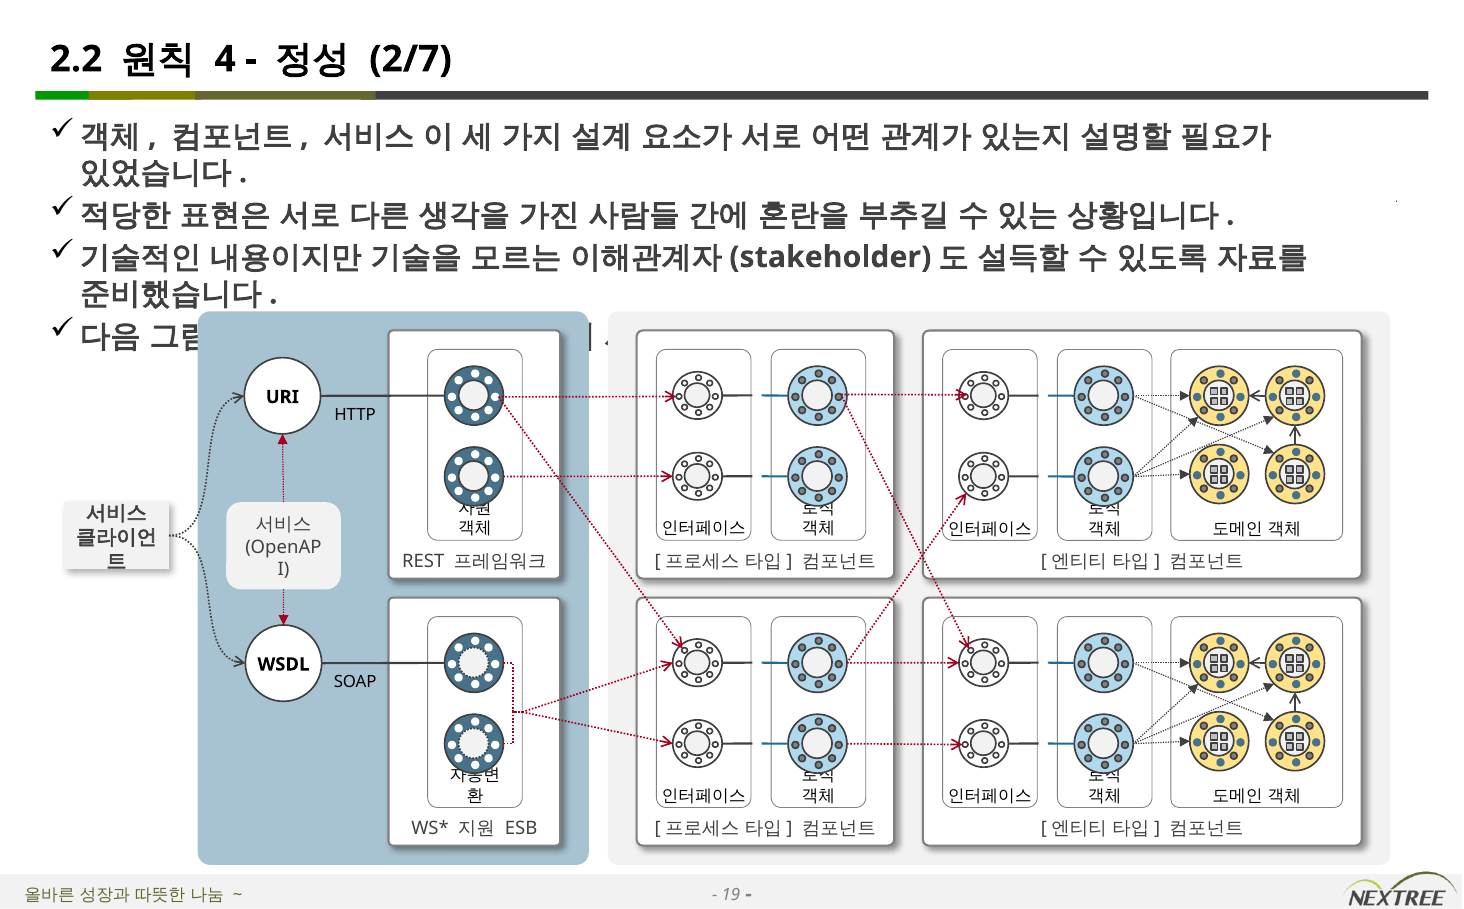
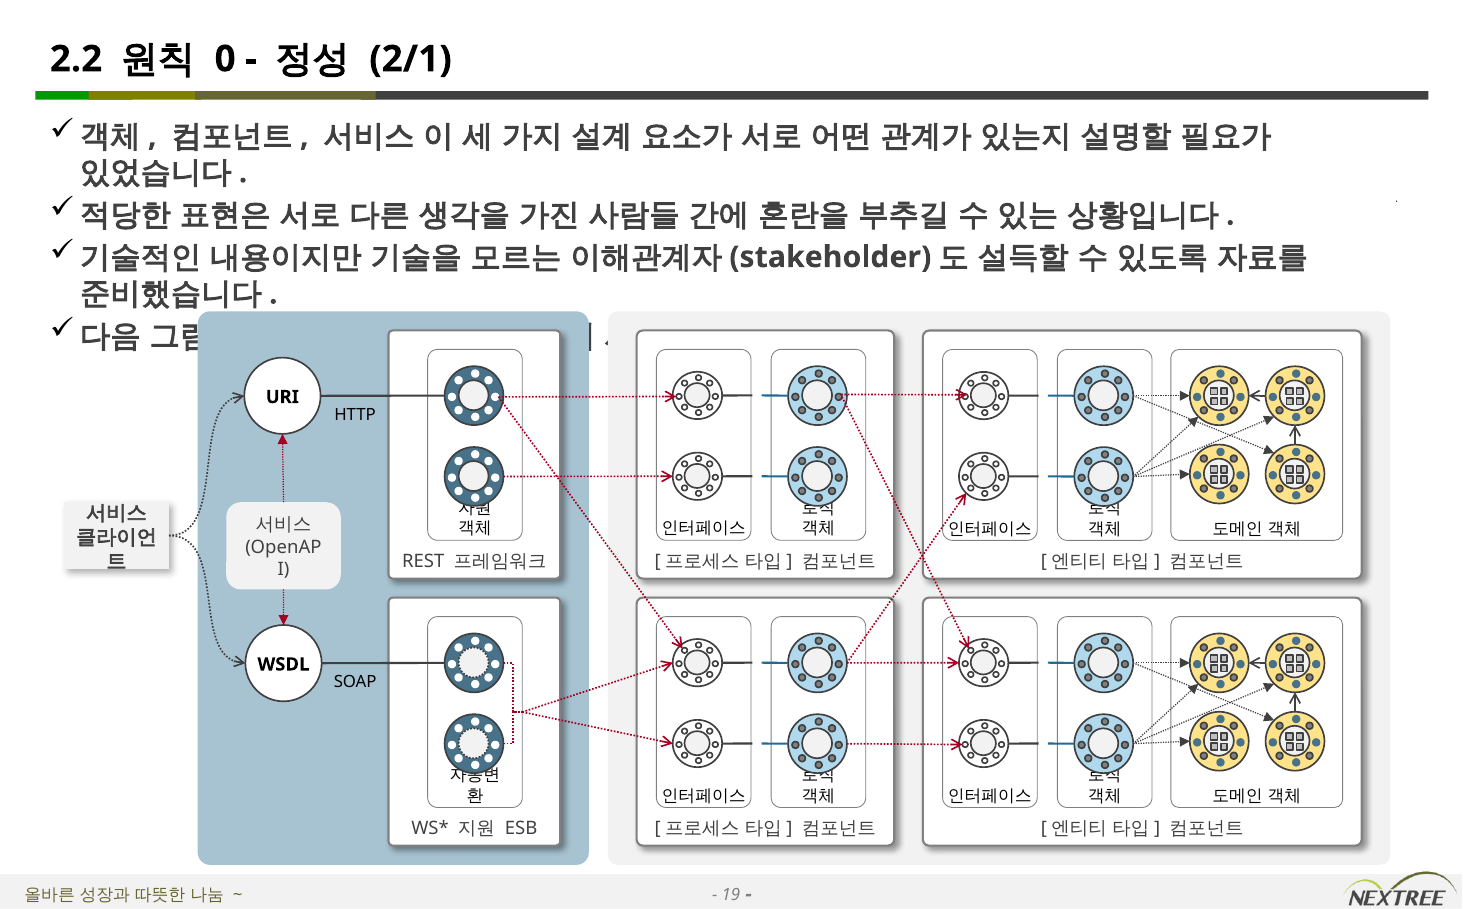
4: 4 -> 0
2/7: 2/7 -> 2/1
